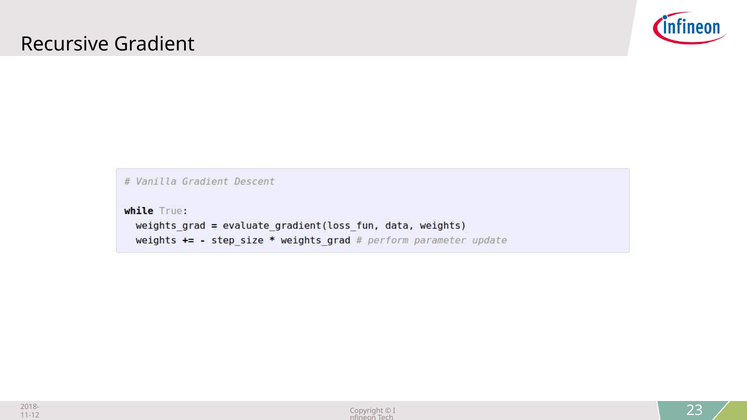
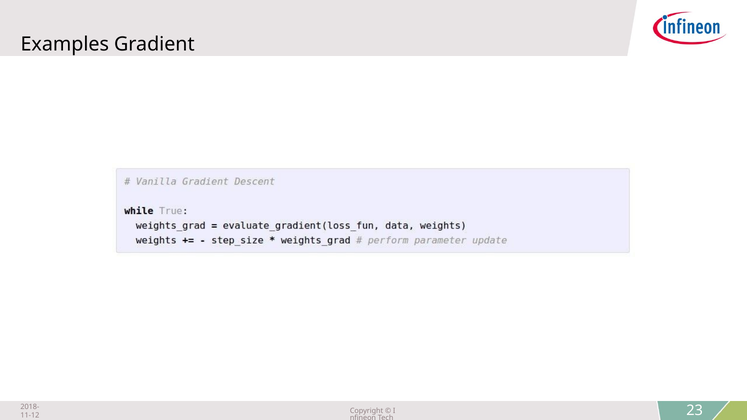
Recursive: Recursive -> Examples
